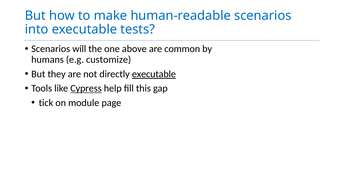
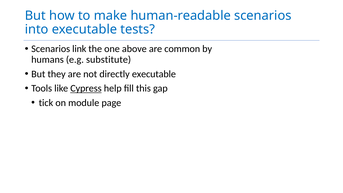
will: will -> link
customize: customize -> substitute
executable at (154, 74) underline: present -> none
